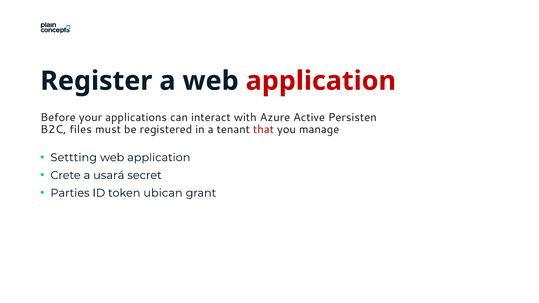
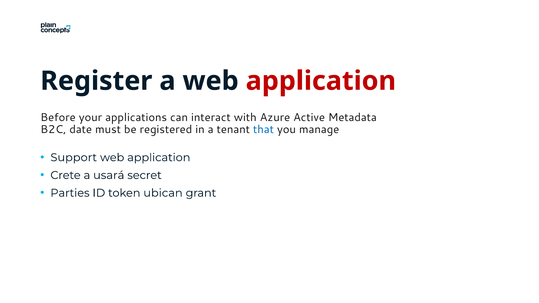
Persisten: Persisten -> Metadata
files: files -> date
that colour: red -> blue
Settting: Settting -> Support
